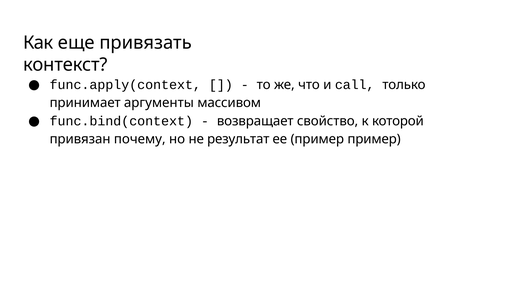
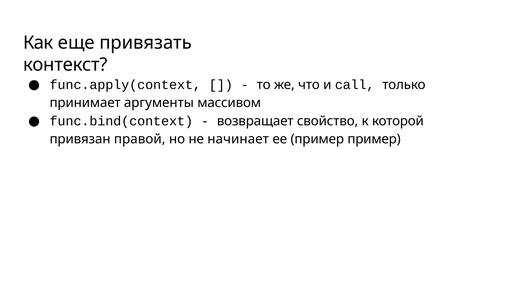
почему: почему -> правой
результат: результат -> начинает
